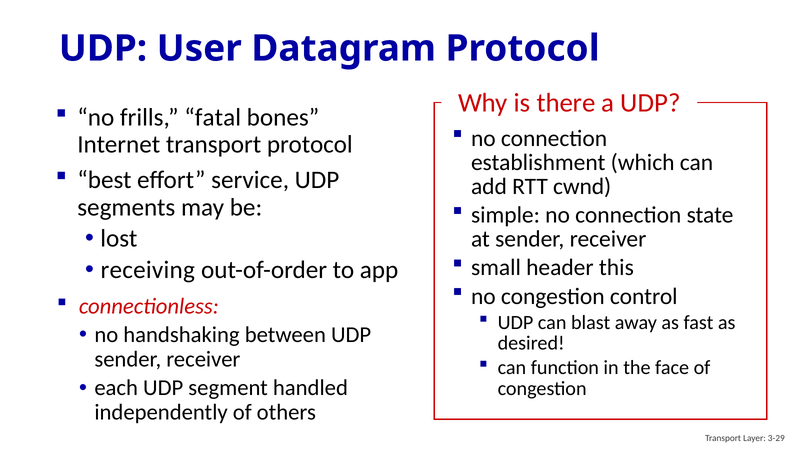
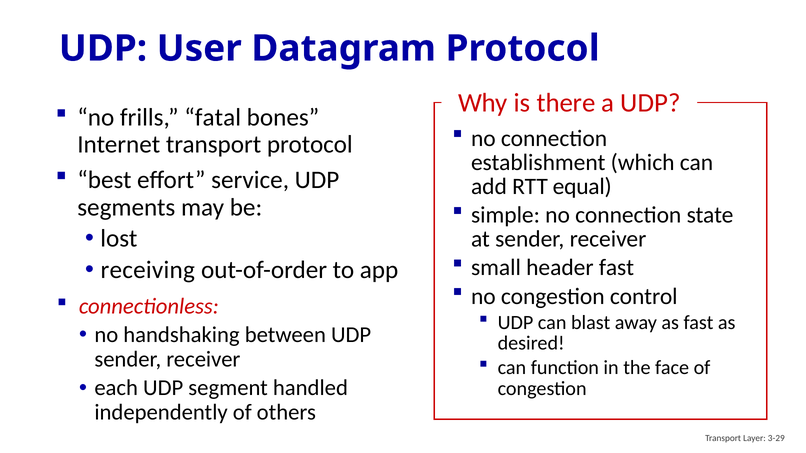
cwnd: cwnd -> equal
header this: this -> fast
